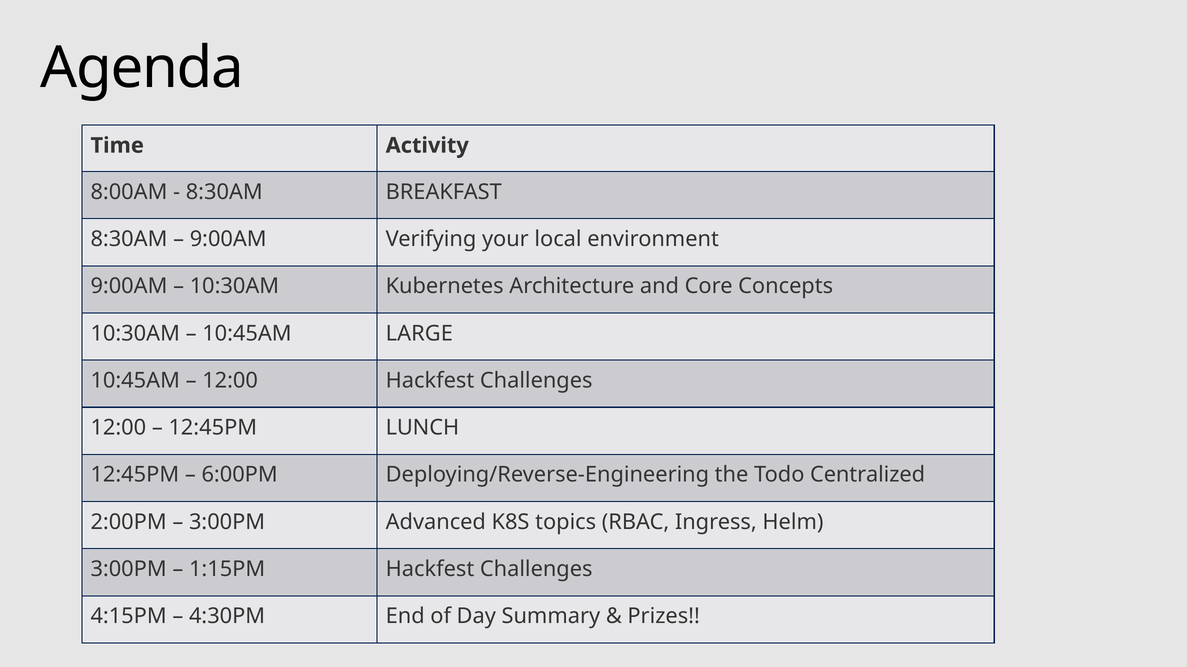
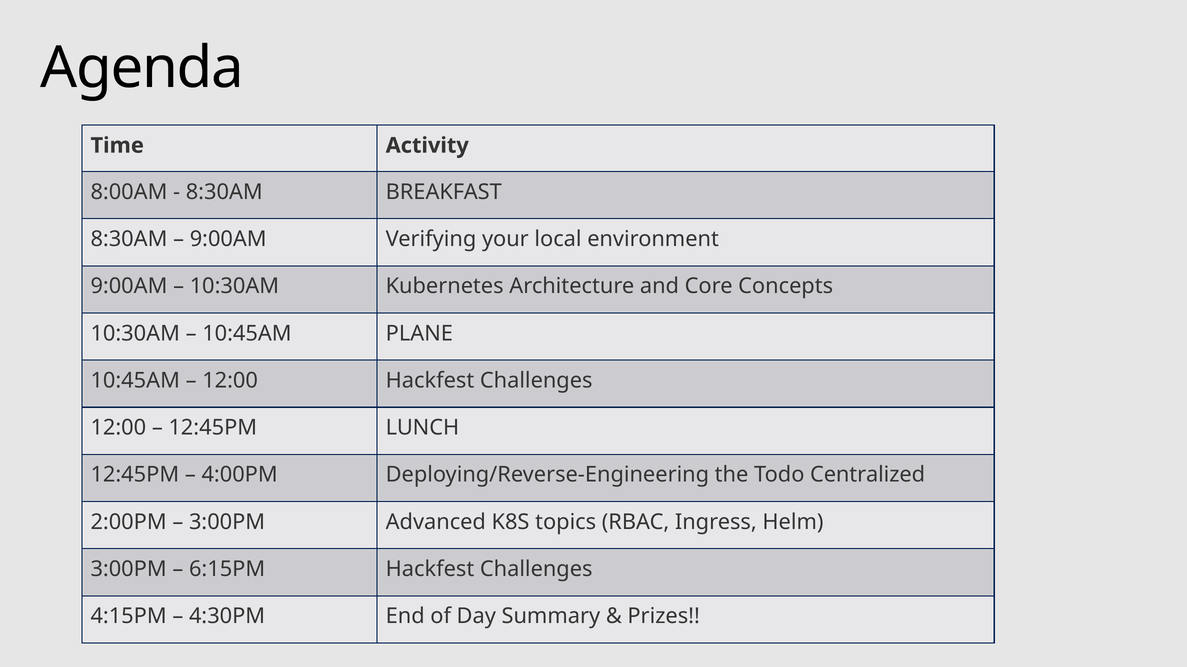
LARGE: LARGE -> PLANE
6:00PM: 6:00PM -> 4:00PM
1:15PM: 1:15PM -> 6:15PM
